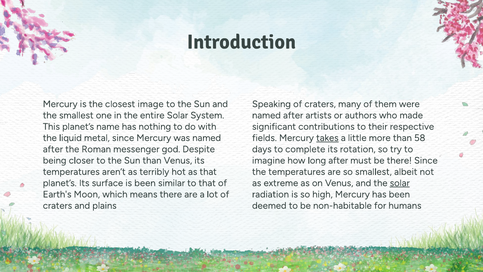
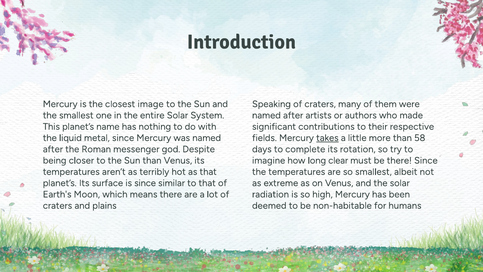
long after: after -> clear
is been: been -> since
solar at (400, 183) underline: present -> none
